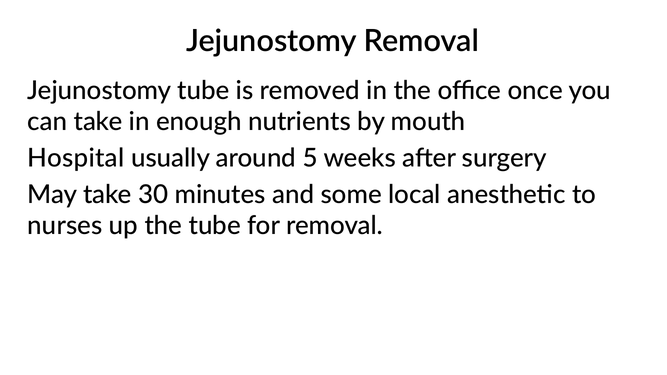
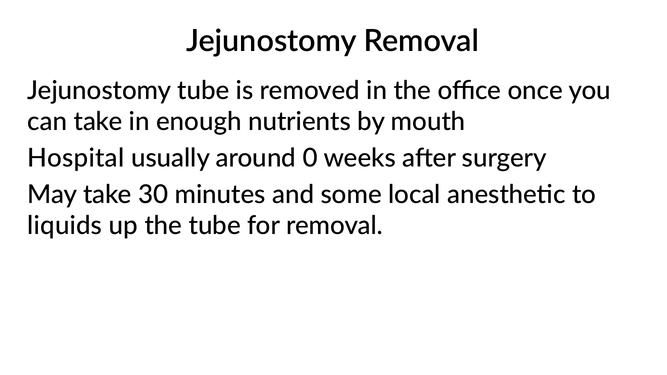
5: 5 -> 0
nurses: nurses -> liquids
